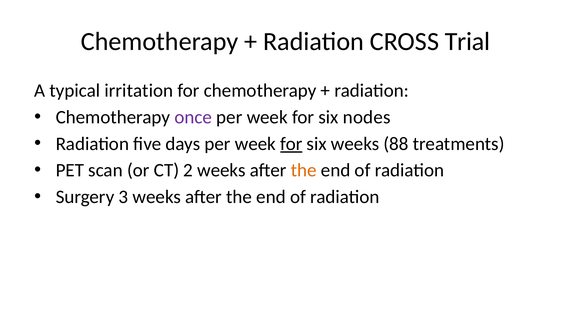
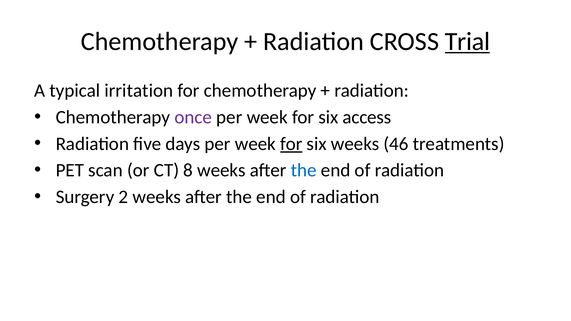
Trial underline: none -> present
nodes: nodes -> access
88: 88 -> 46
2: 2 -> 8
the at (304, 170) colour: orange -> blue
3: 3 -> 2
